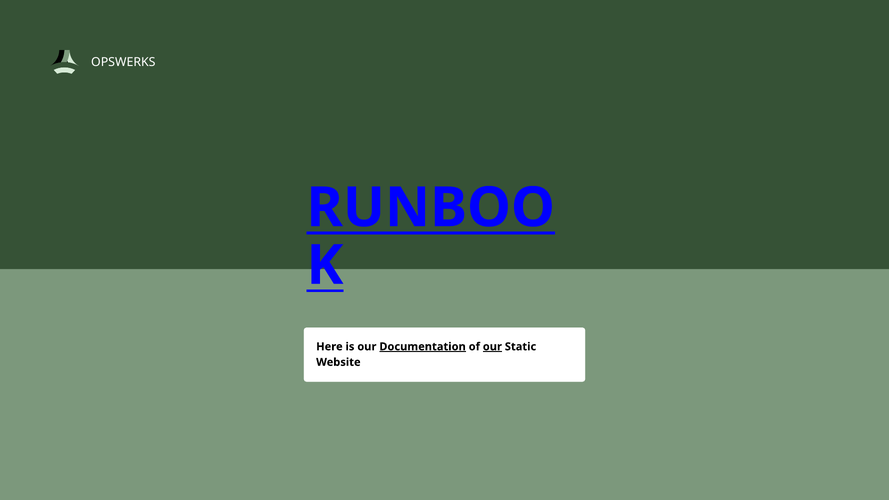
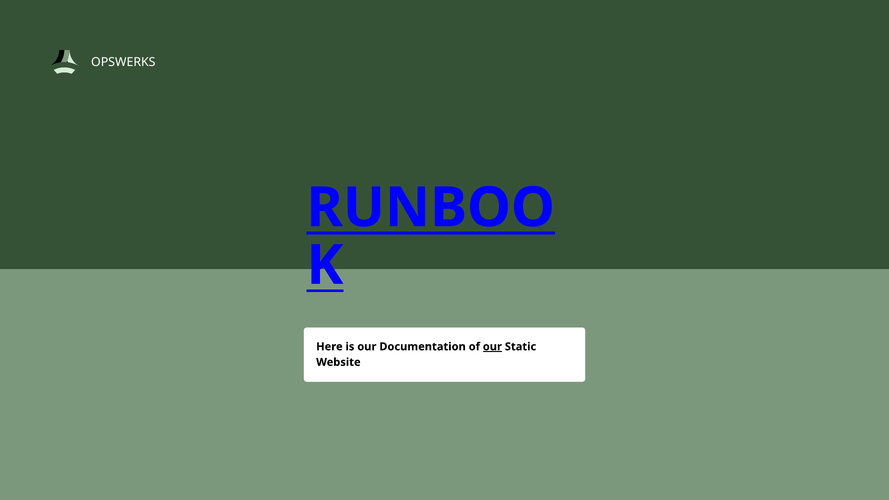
Documentation underline: present -> none
